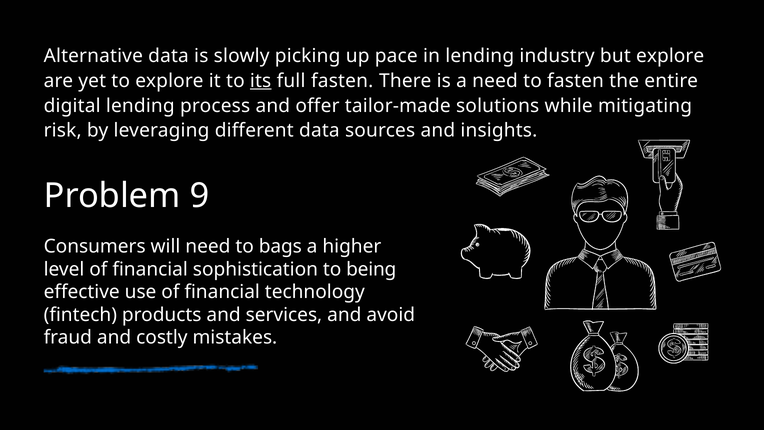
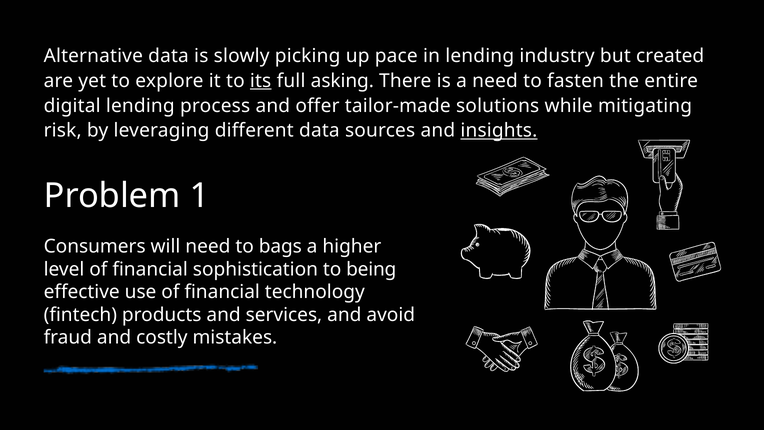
but explore: explore -> created
full fasten: fasten -> asking
insights underline: none -> present
9: 9 -> 1
